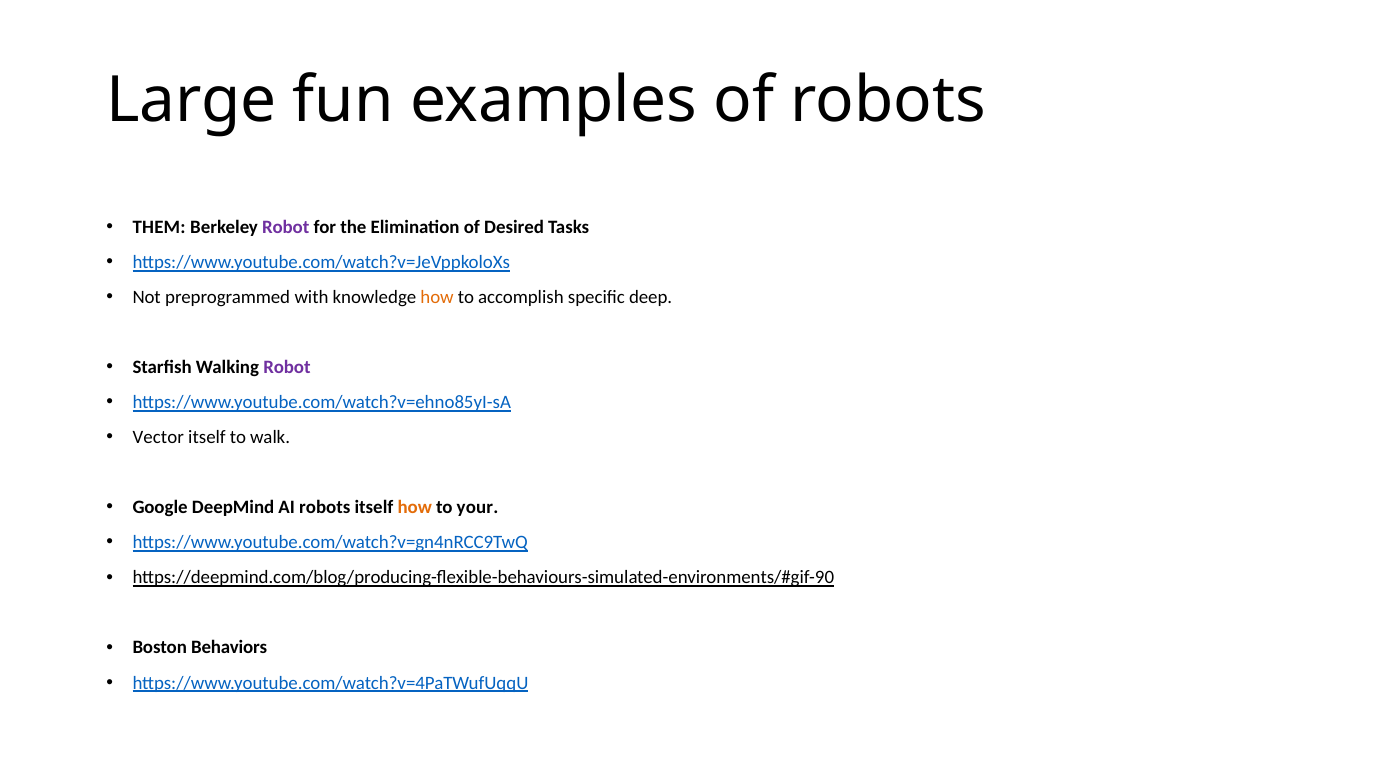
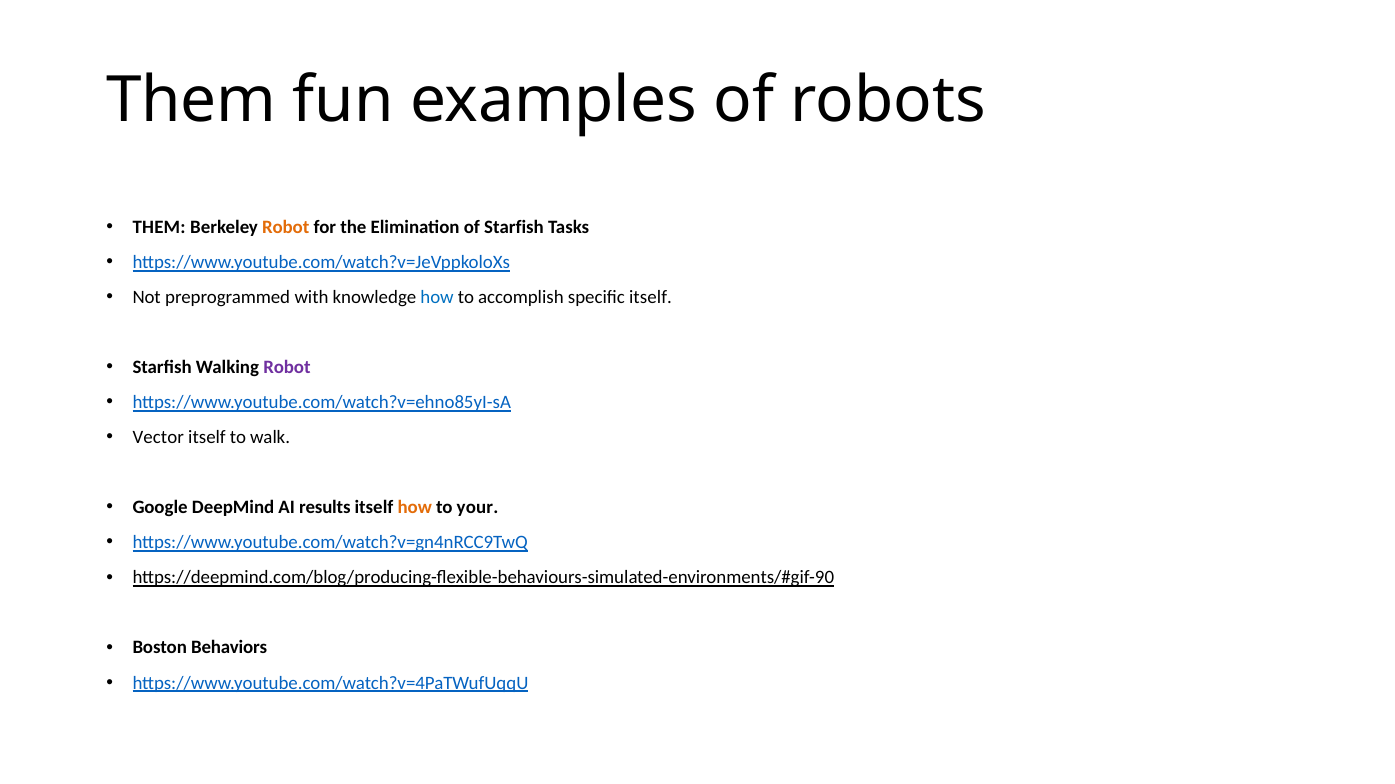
Large at (191, 101): Large -> Them
Robot at (286, 228) colour: purple -> orange
of Desired: Desired -> Starfish
how at (437, 298) colour: orange -> blue
specific deep: deep -> itself
AI robots: robots -> results
